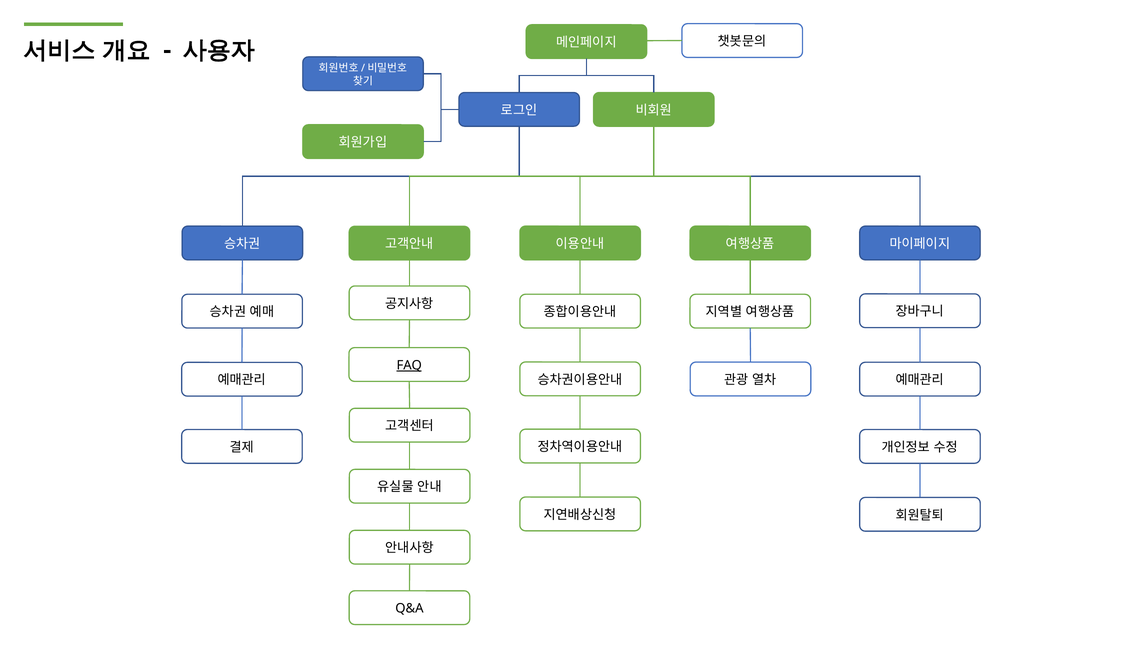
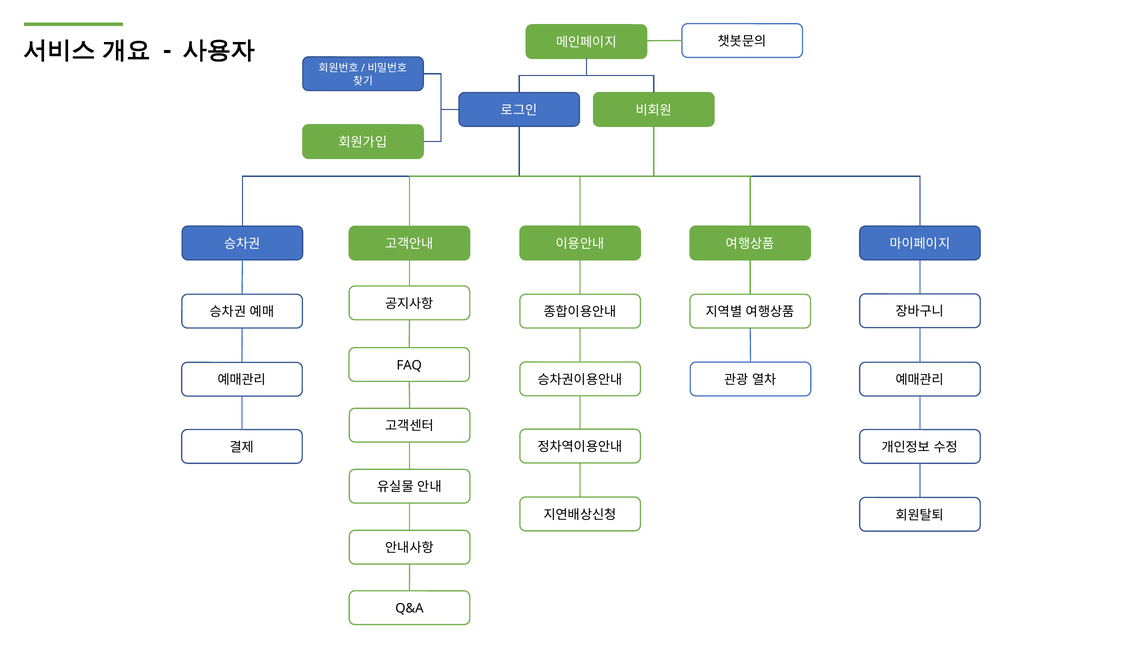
FAQ underline: present -> none
